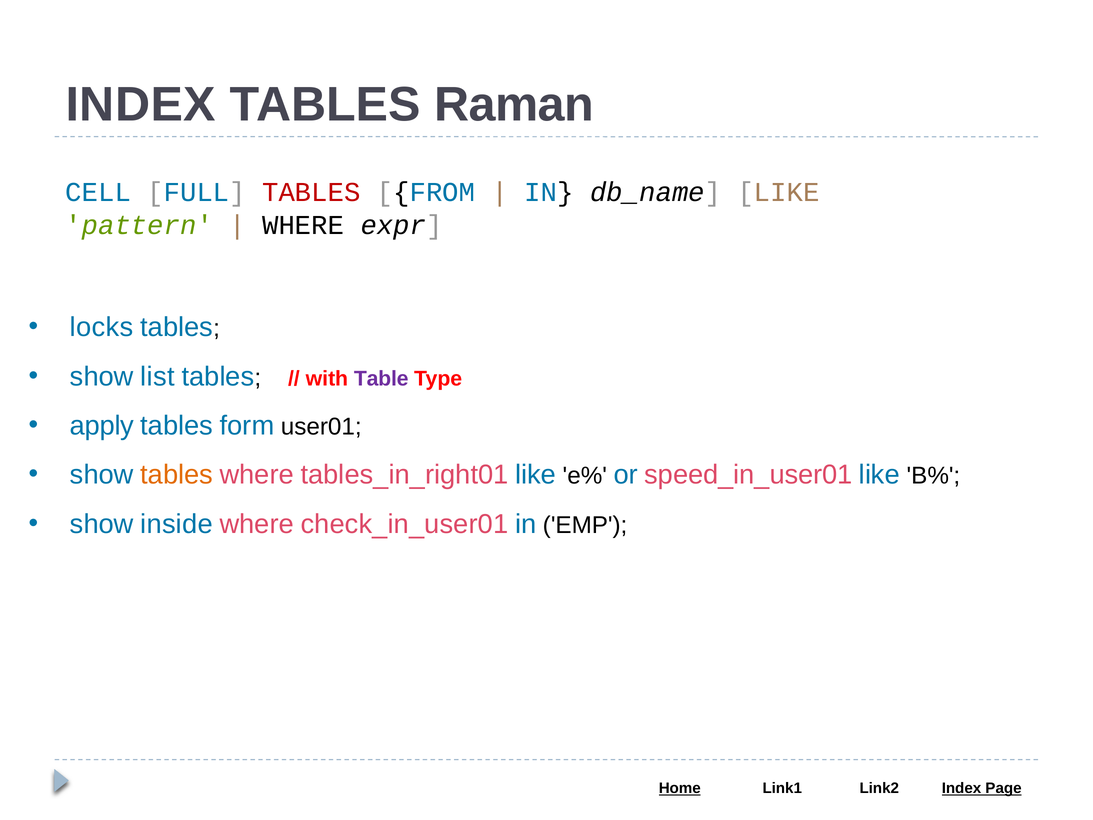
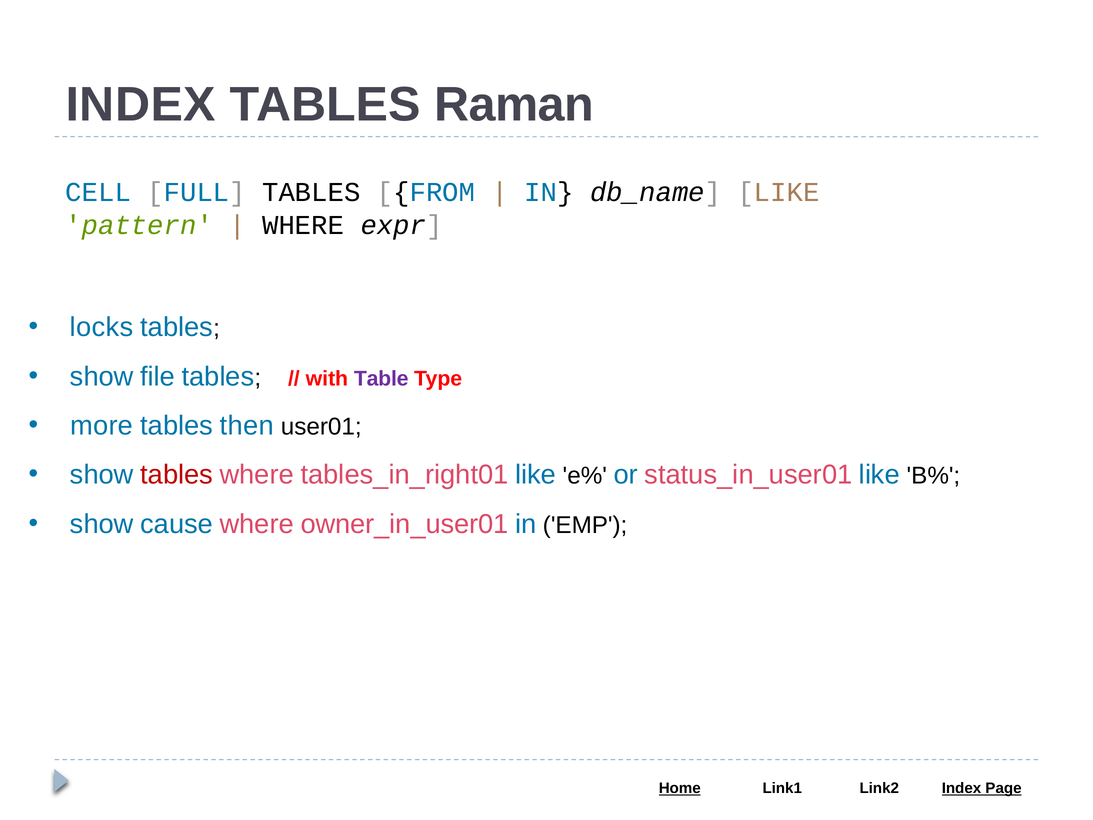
TABLES at (311, 192) colour: red -> black
list: list -> file
apply: apply -> more
form: form -> then
tables at (177, 475) colour: orange -> red
speed_in_user01: speed_in_user01 -> status_in_user01
inside: inside -> cause
check_in_user01: check_in_user01 -> owner_in_user01
